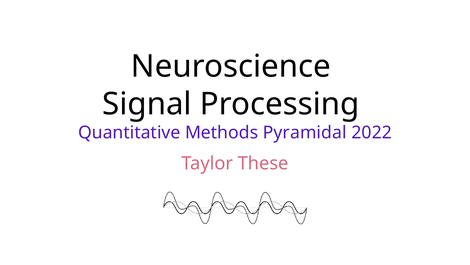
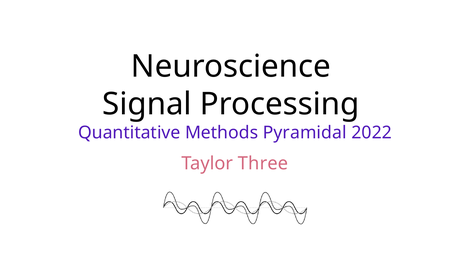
These: These -> Three
